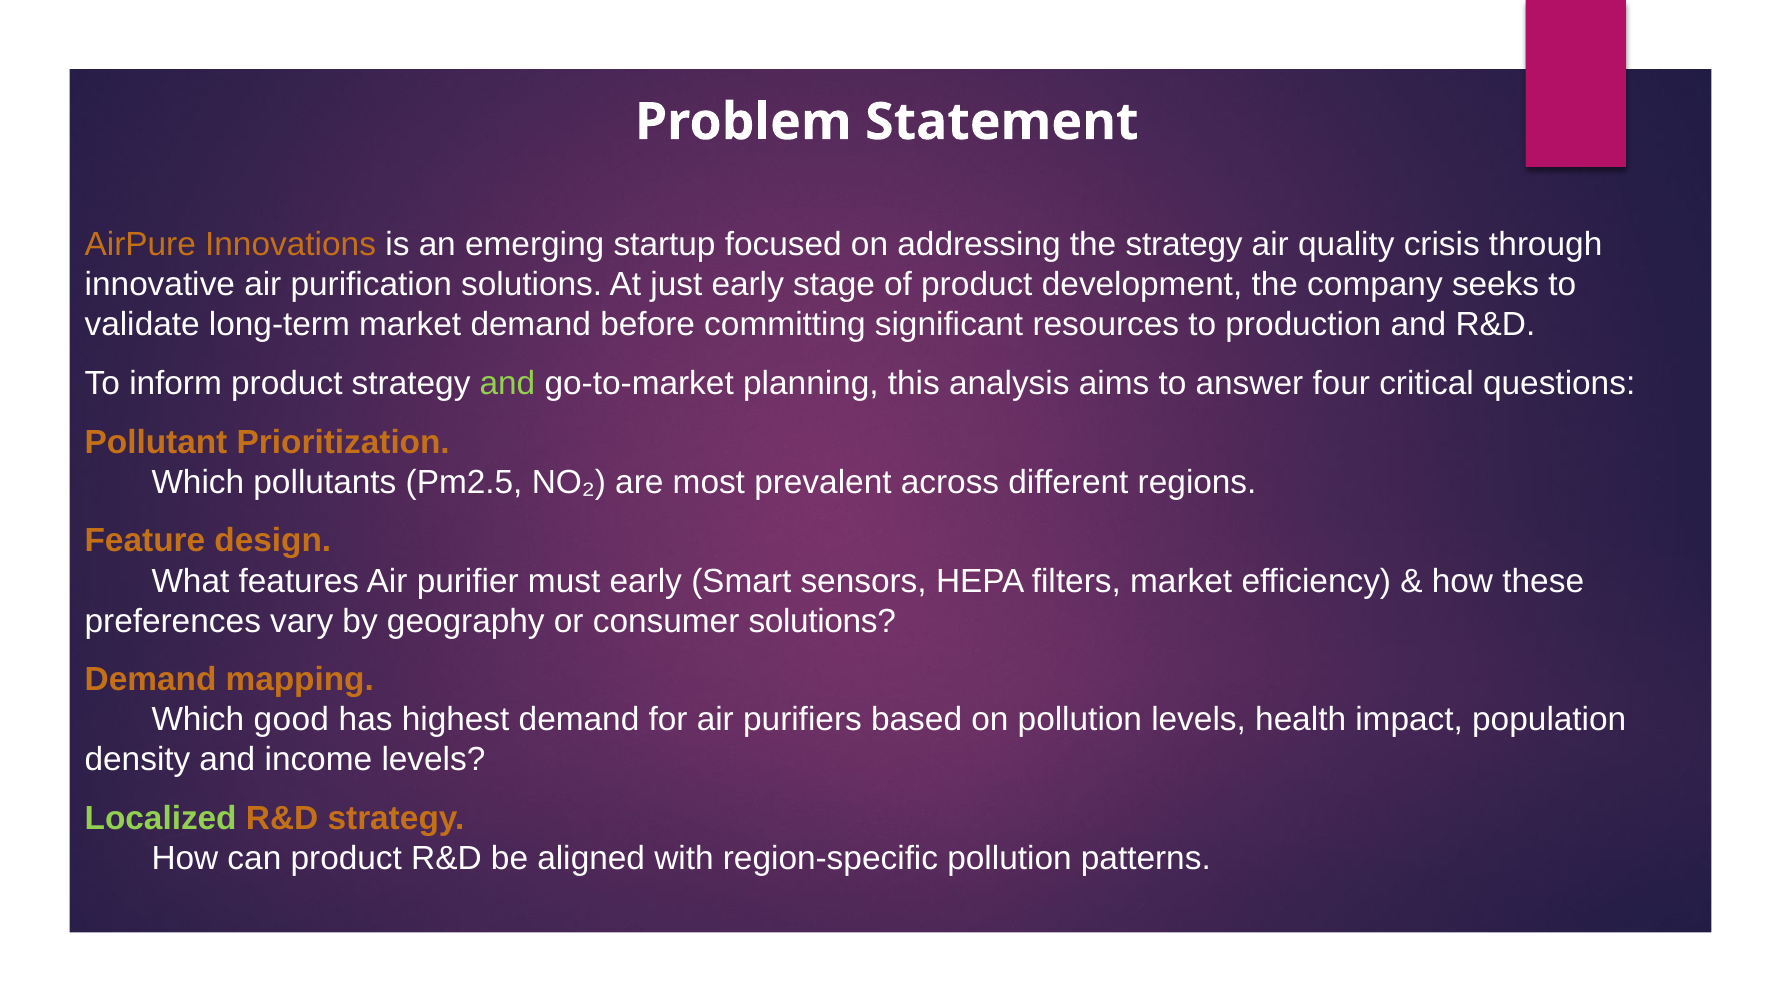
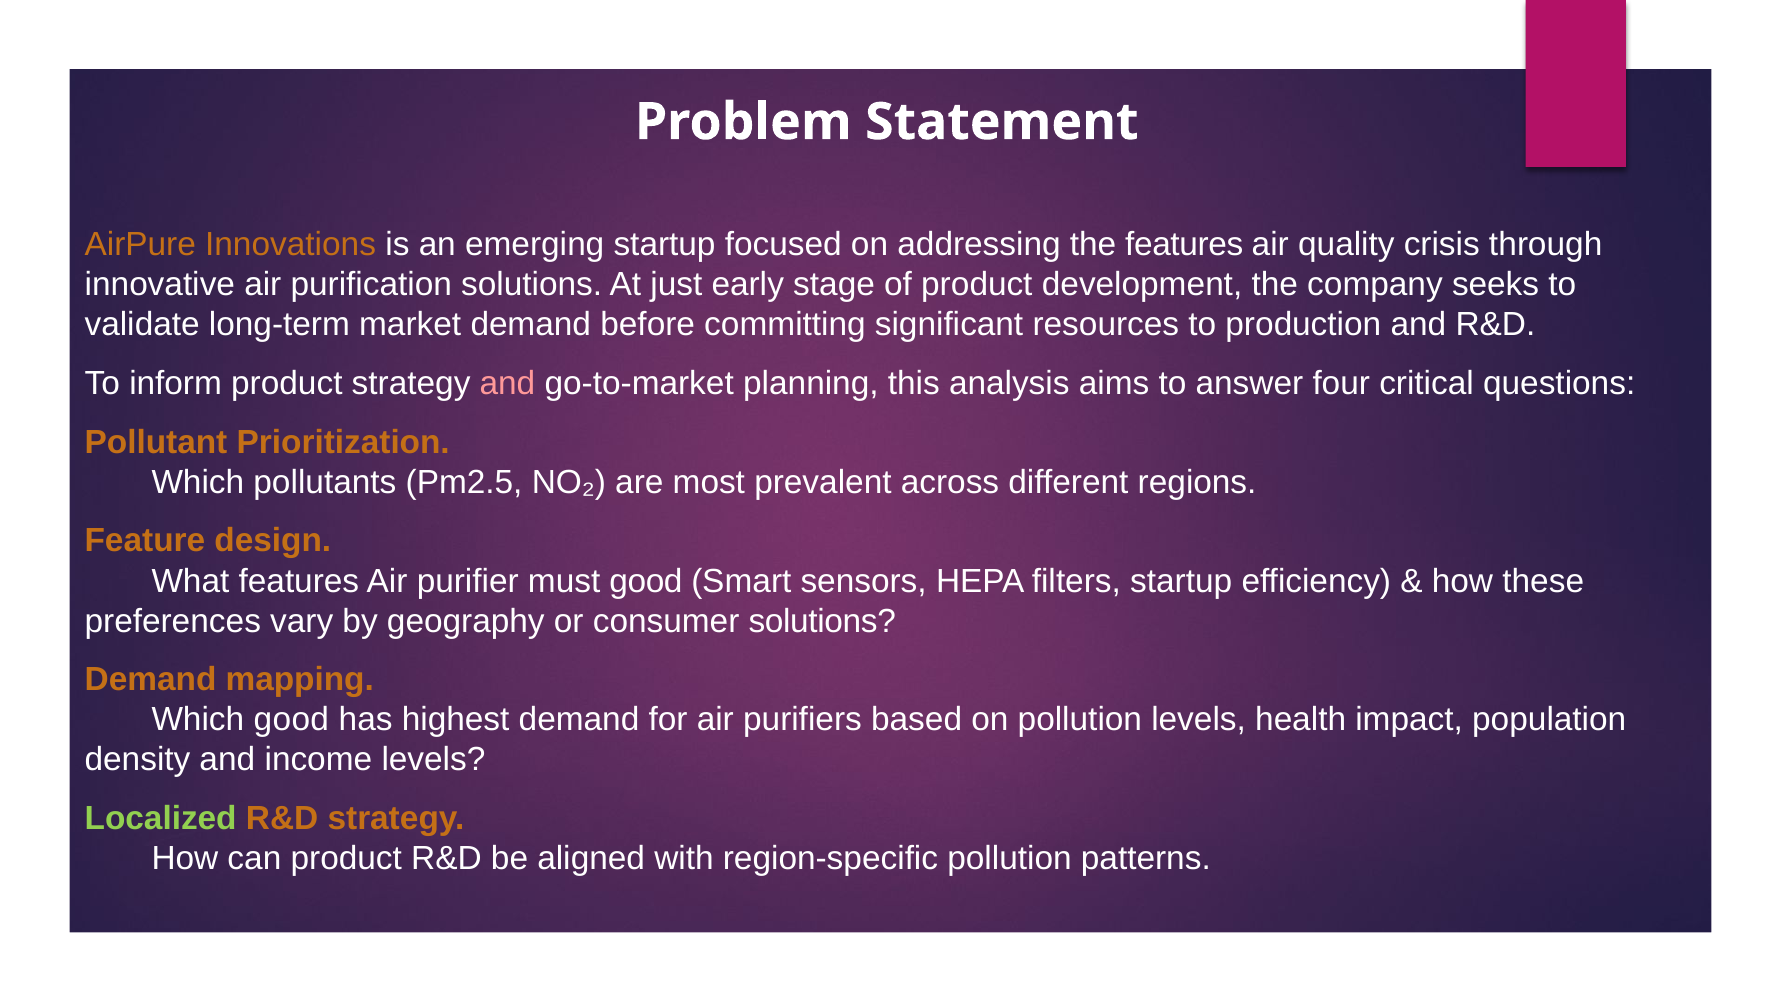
the strategy: strategy -> features
and at (507, 384) colour: light green -> pink
must early: early -> good
filters market: market -> startup
